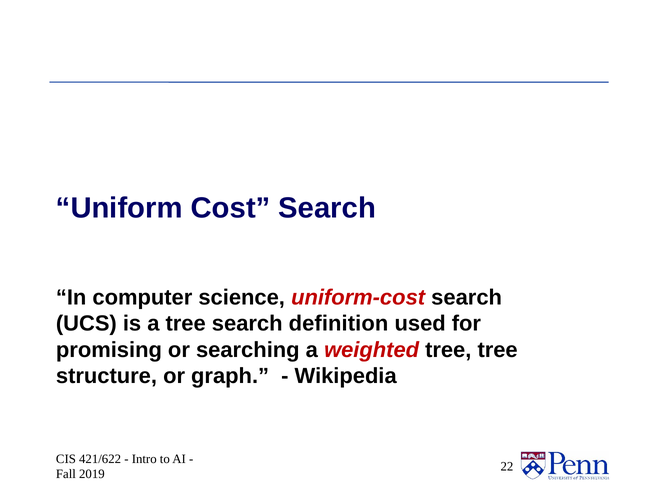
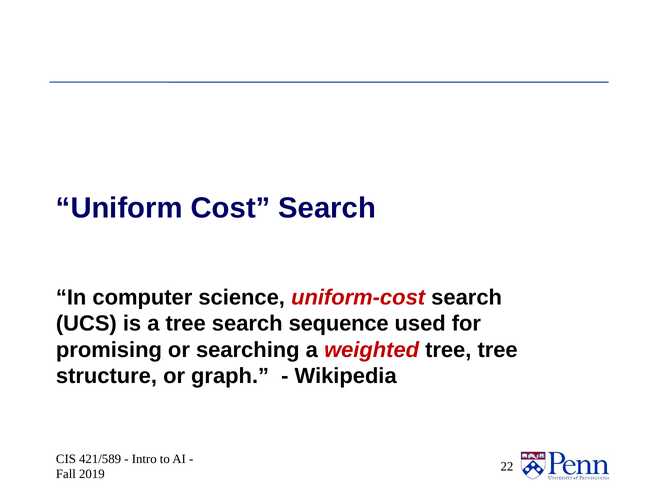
definition: definition -> sequence
421/622: 421/622 -> 421/589
